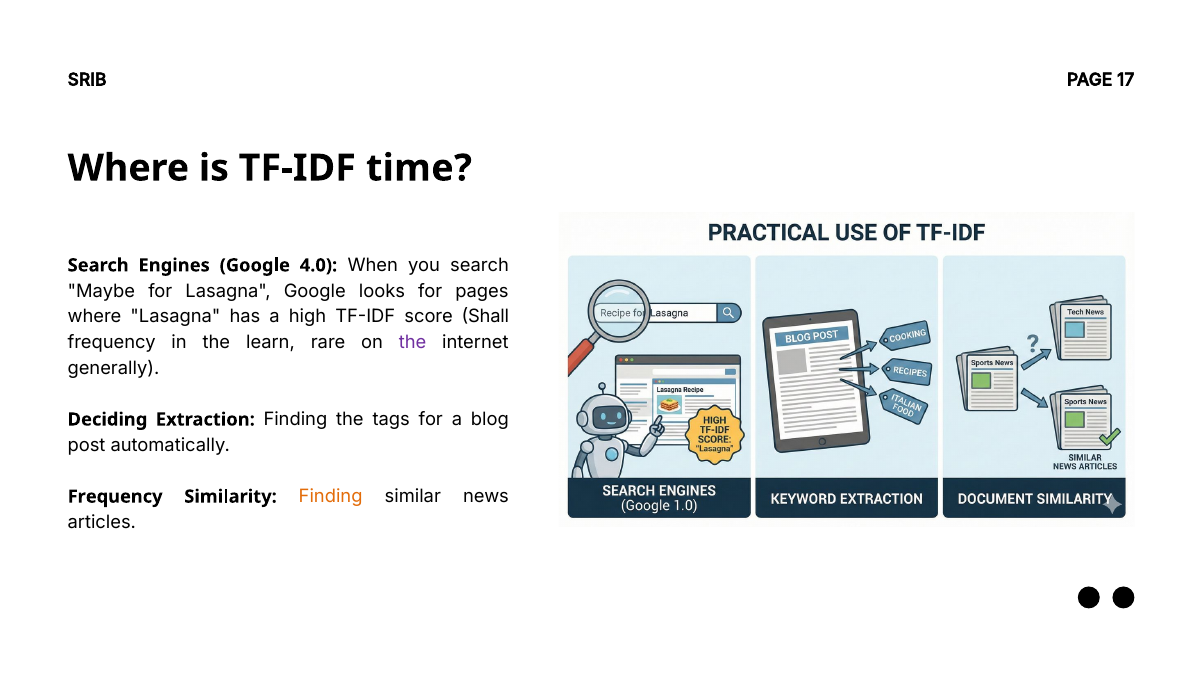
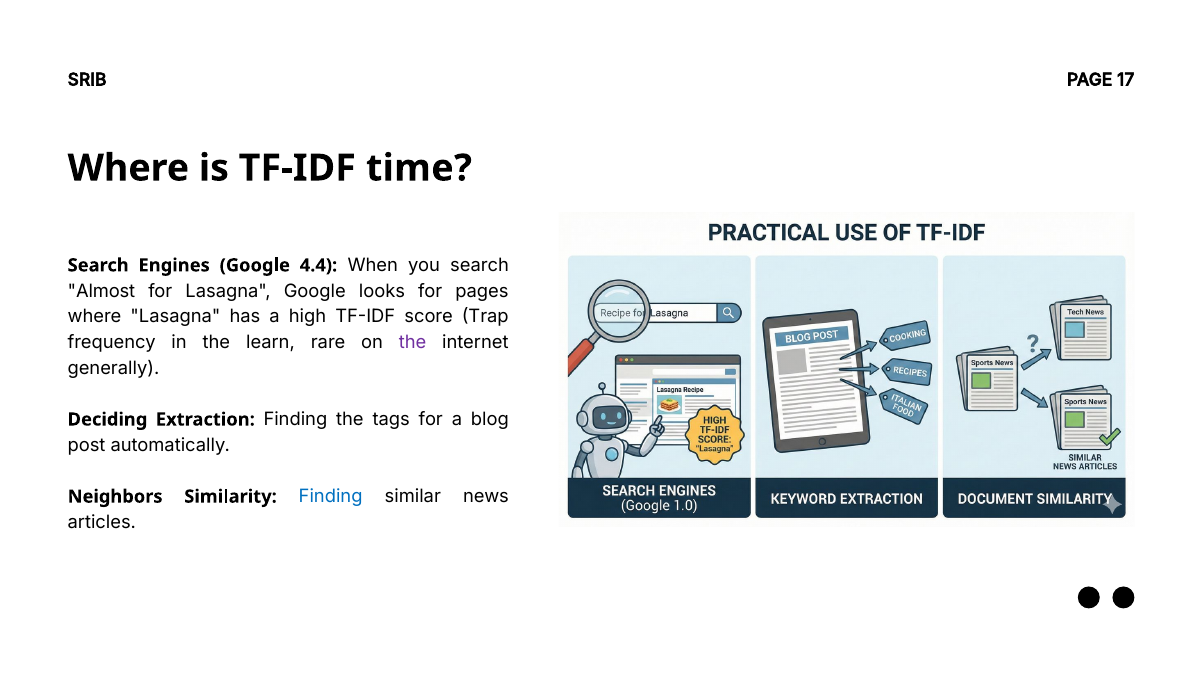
4.0: 4.0 -> 4.4
Maybe: Maybe -> Almost
Shall: Shall -> Trap
Frequency at (115, 497): Frequency -> Neighbors
Finding at (331, 497) colour: orange -> blue
